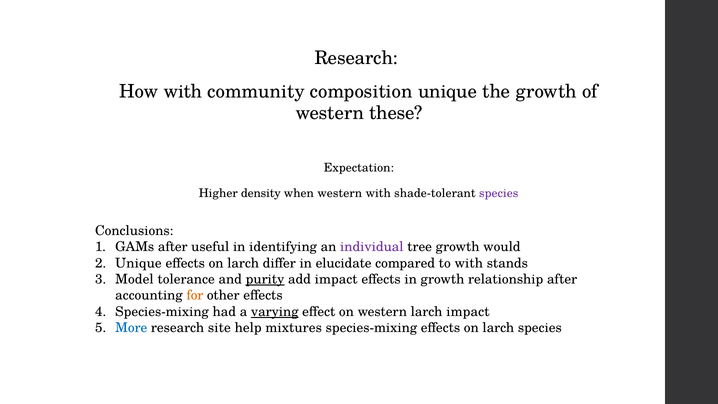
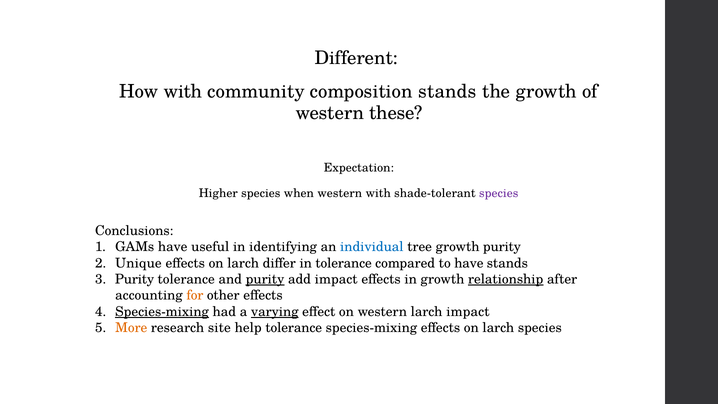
Research at (356, 58): Research -> Different
composition unique: unique -> stands
Higher density: density -> species
GAMs after: after -> have
individual colour: purple -> blue
growth would: would -> purity
in elucidate: elucidate -> tolerance
to with: with -> have
Model at (134, 279): Model -> Purity
relationship underline: none -> present
Species-mixing at (162, 312) underline: none -> present
More colour: blue -> orange
help mixtures: mixtures -> tolerance
